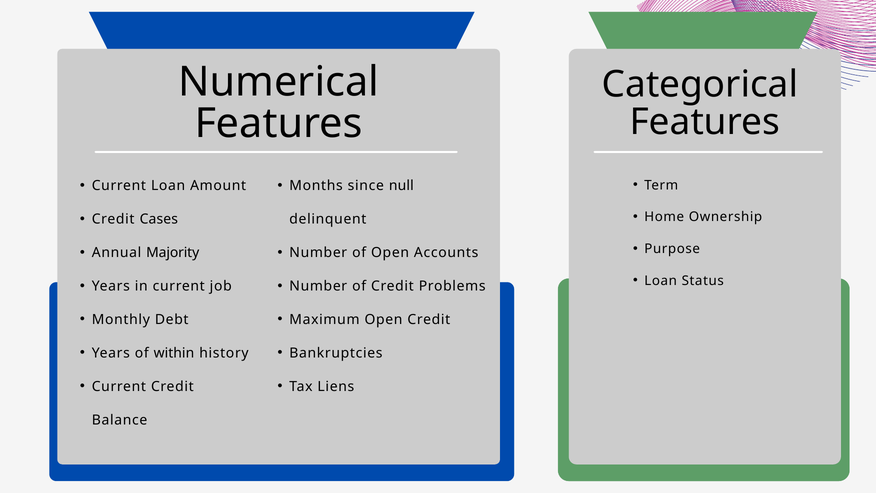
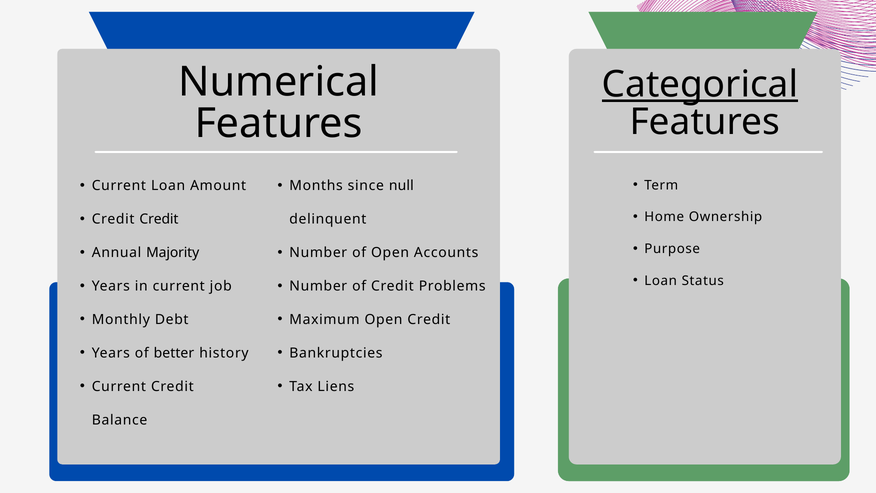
Categorical underline: none -> present
Credit Cases: Cases -> Credit
within: within -> better
